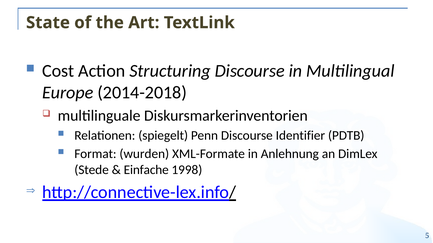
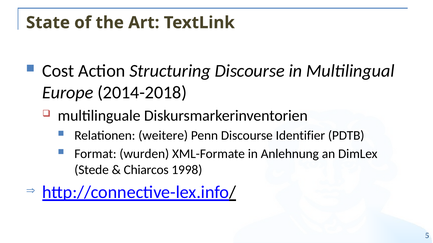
spiegelt: spiegelt -> weitere
Einfache: Einfache -> Chiarcos
